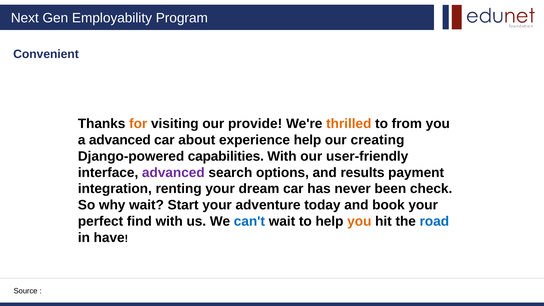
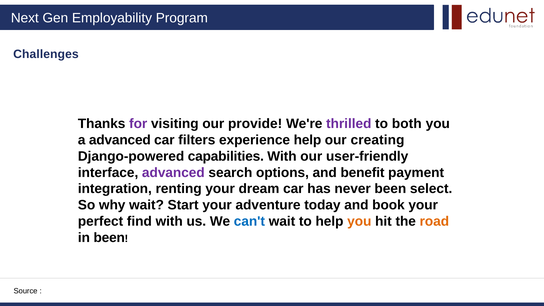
Convenient: Convenient -> Challenges
for colour: orange -> purple
thrilled colour: orange -> purple
from: from -> both
about: about -> filters
results: results -> benefit
check: check -> select
road colour: blue -> orange
in have: have -> been
